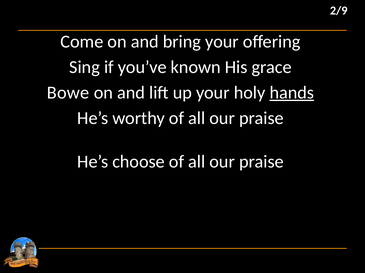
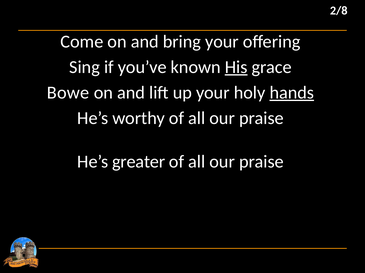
2/9: 2/9 -> 2/8
His underline: none -> present
choose: choose -> greater
